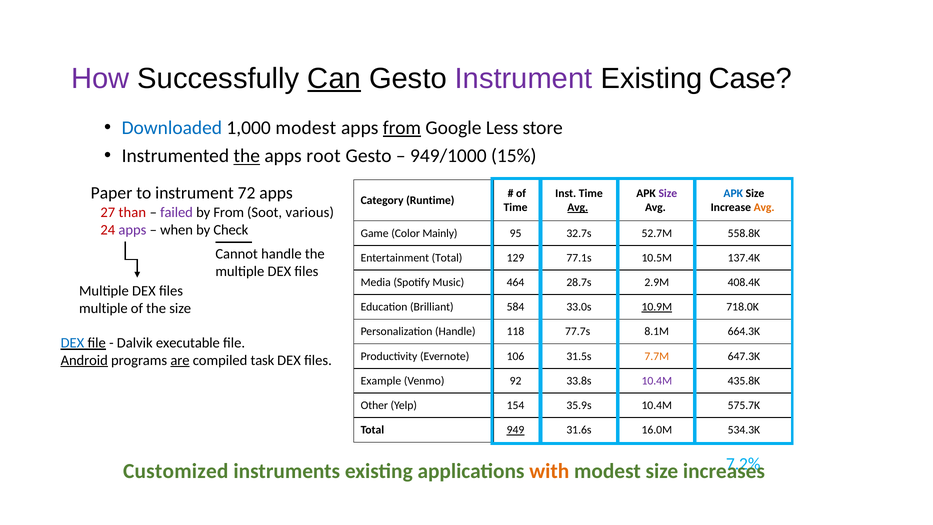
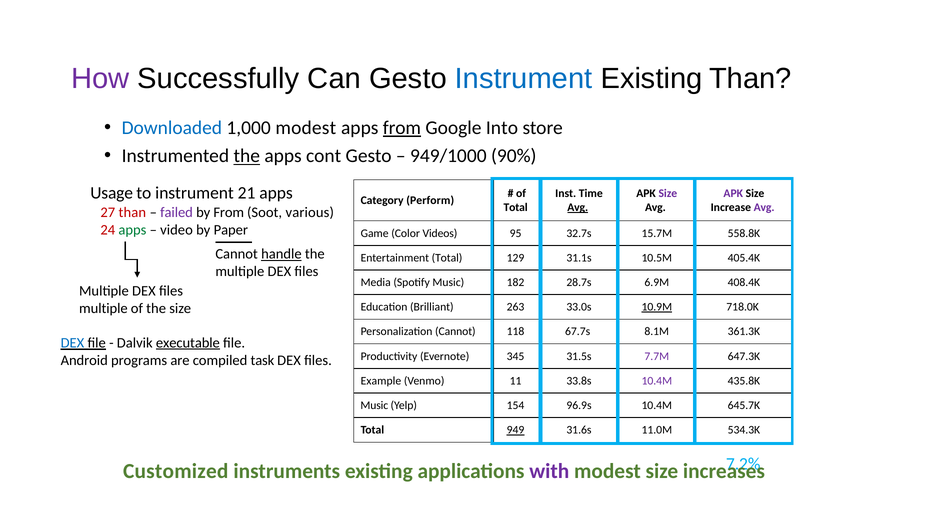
Can underline: present -> none
Instrument at (524, 78) colour: purple -> blue
Existing Case: Case -> Than
Less: Less -> Into
root: root -> cont
15%: 15% -> 90%
Paper: Paper -> Usage
72: 72 -> 21
APK at (733, 193) colour: blue -> purple
Runtime: Runtime -> Perform
Time at (516, 207): Time -> Total
Avg at (764, 207) colour: orange -> purple
apps at (132, 230) colour: purple -> green
when: when -> video
Check: Check -> Paper
Mainly: Mainly -> Videos
52.7M: 52.7M -> 15.7M
handle at (281, 254) underline: none -> present
77.1s: 77.1s -> 31.1s
137.4K: 137.4K -> 405.4K
464: 464 -> 182
2.9M: 2.9M -> 6.9M
584: 584 -> 263
Personalization Handle: Handle -> Cannot
77.7s: 77.7s -> 67.7s
664.3K: 664.3K -> 361.3K
executable underline: none -> present
106: 106 -> 345
7.7M colour: orange -> purple
Android underline: present -> none
are underline: present -> none
92: 92 -> 11
Other at (374, 405): Other -> Music
35.9s: 35.9s -> 96.9s
575.7K: 575.7K -> 645.7K
16.0M: 16.0M -> 11.0M
with colour: orange -> purple
